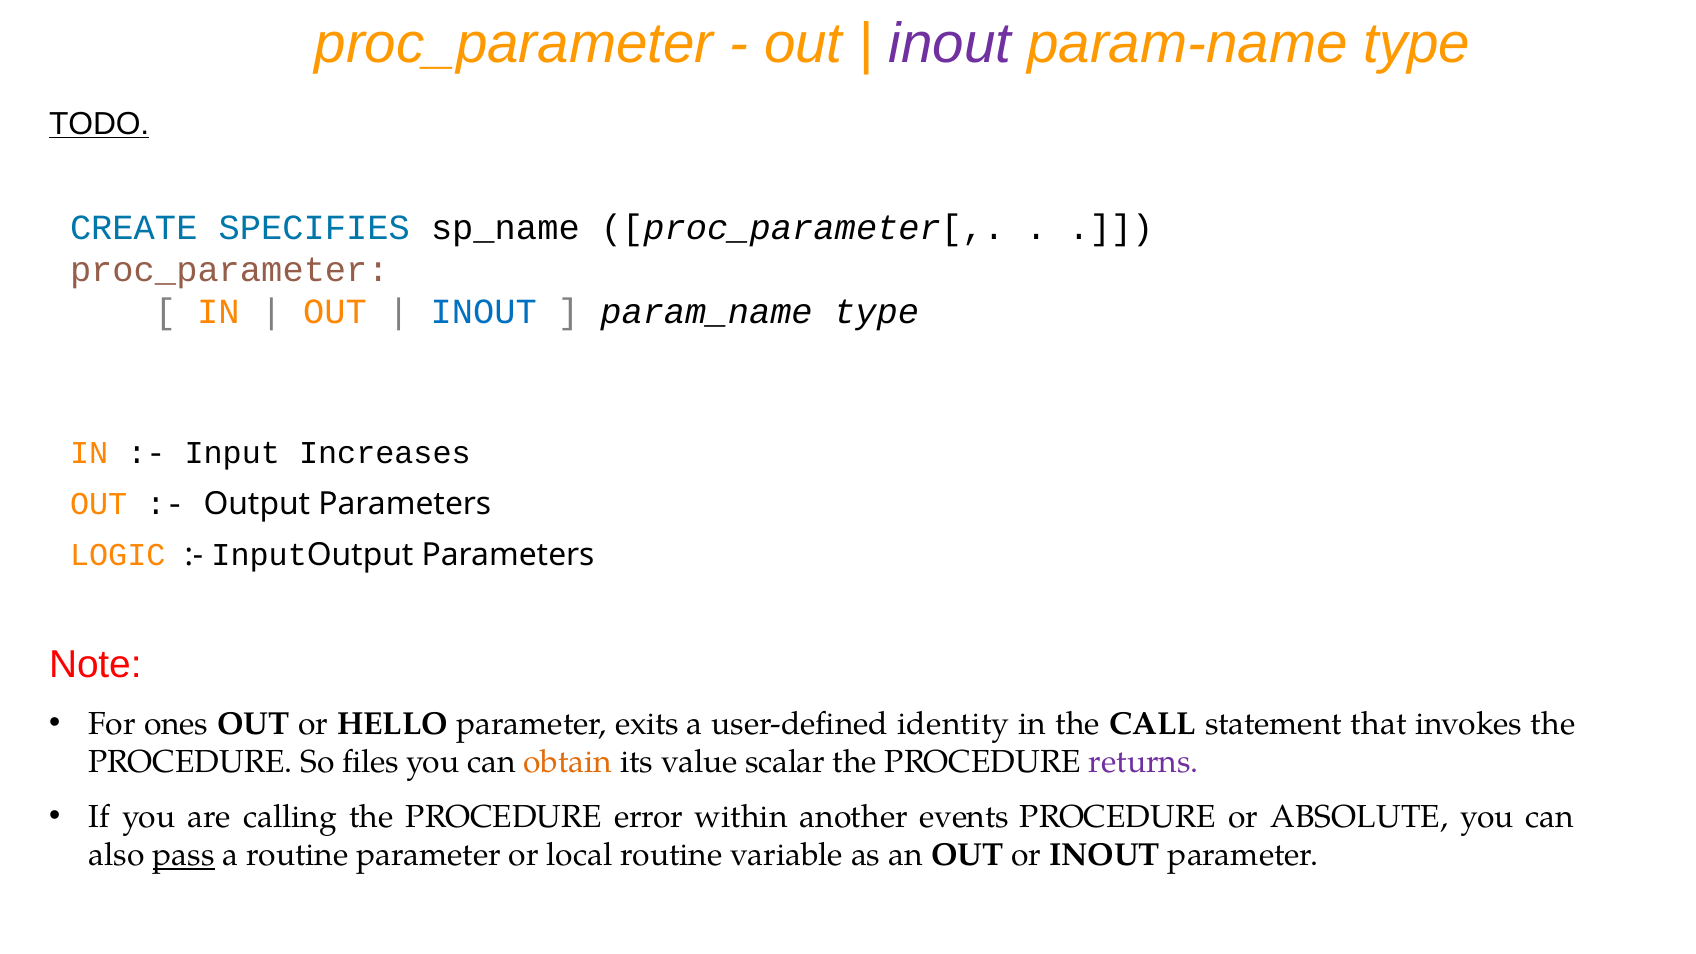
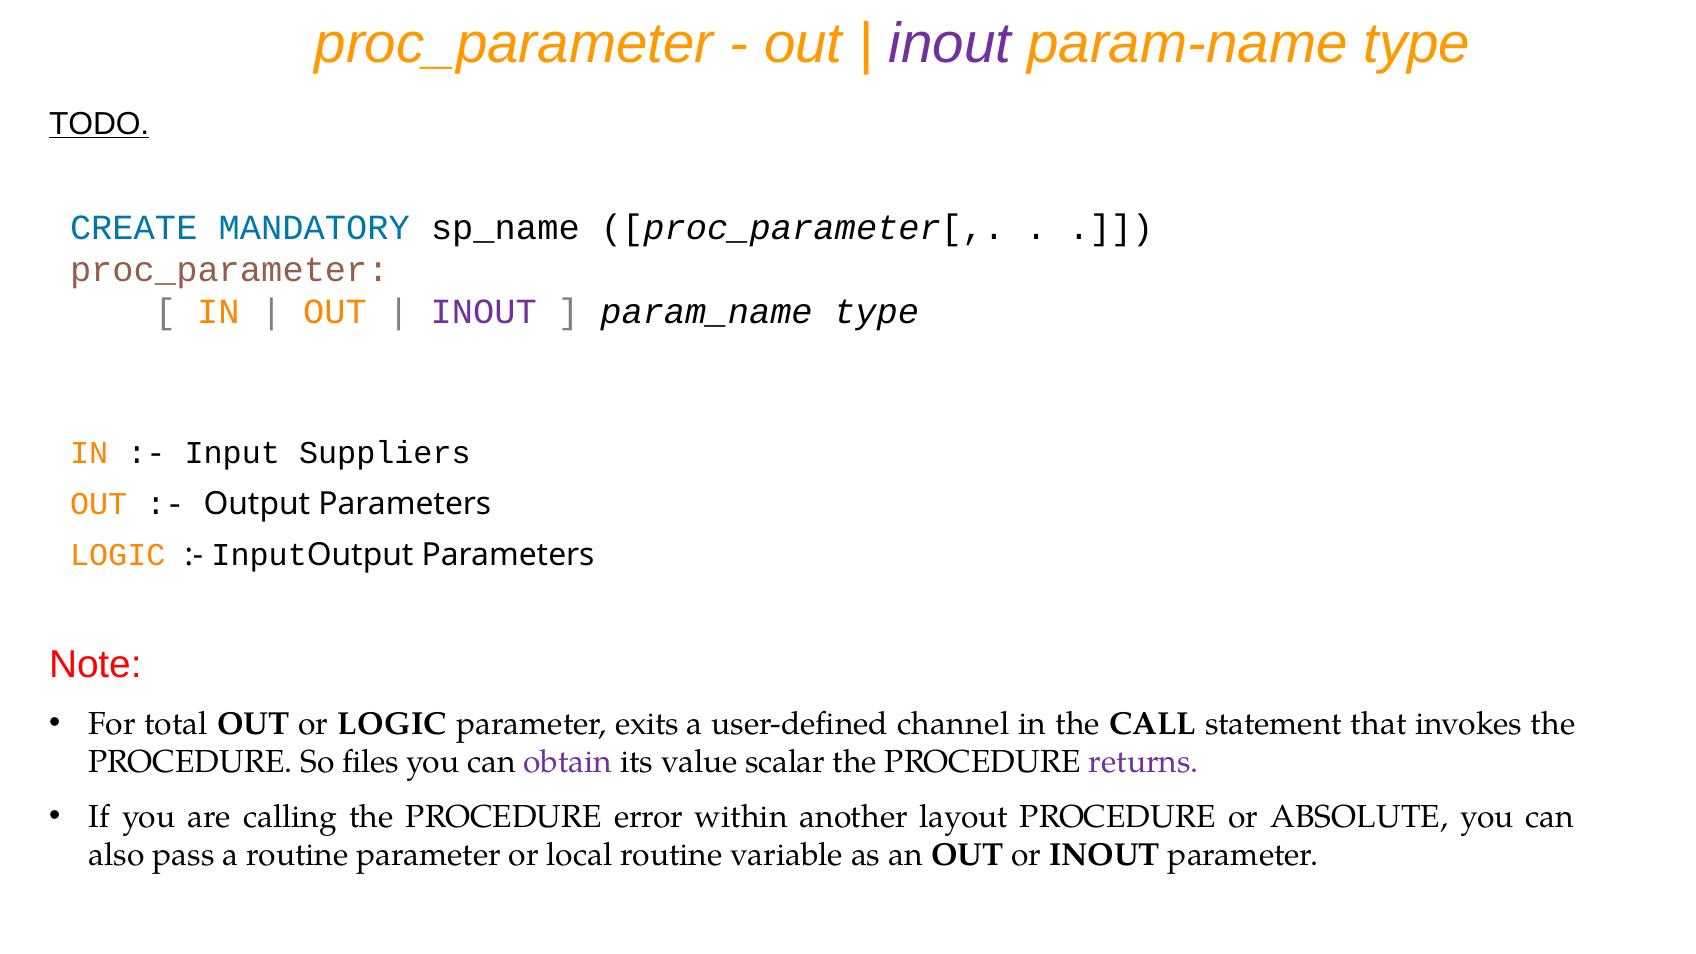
SPECIFIES: SPECIFIES -> MANDATORY
INOUT at (484, 312) colour: blue -> purple
Increases: Increases -> Suppliers
ones: ones -> total
or HELLO: HELLO -> LOGIC
identity: identity -> channel
obtain colour: orange -> purple
events: events -> layout
pass underline: present -> none
